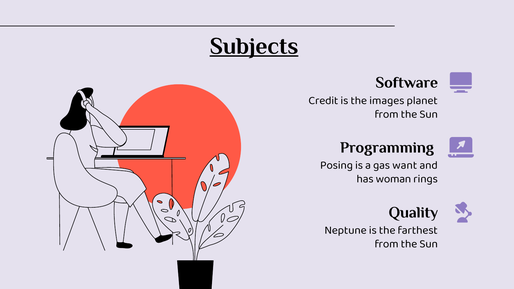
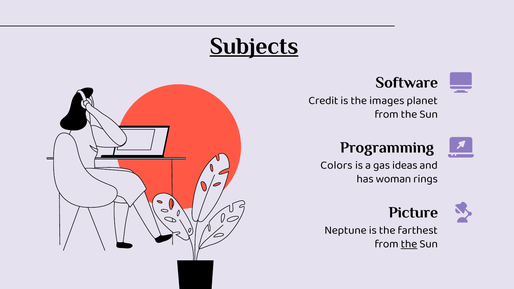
Posing: Posing -> Colors
want: want -> ideas
Quality: Quality -> Picture
the at (409, 244) underline: none -> present
